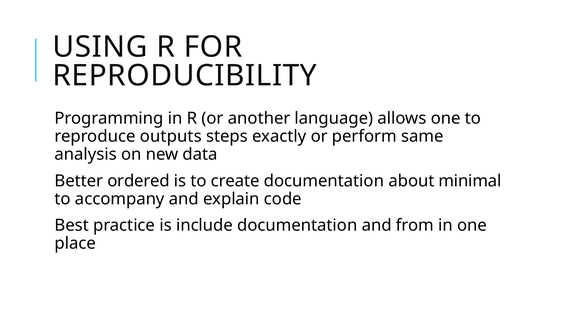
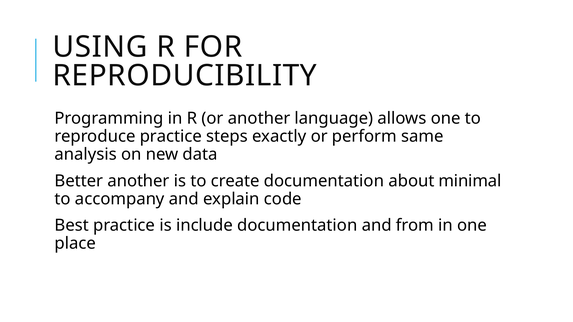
reproduce outputs: outputs -> practice
Better ordered: ordered -> another
